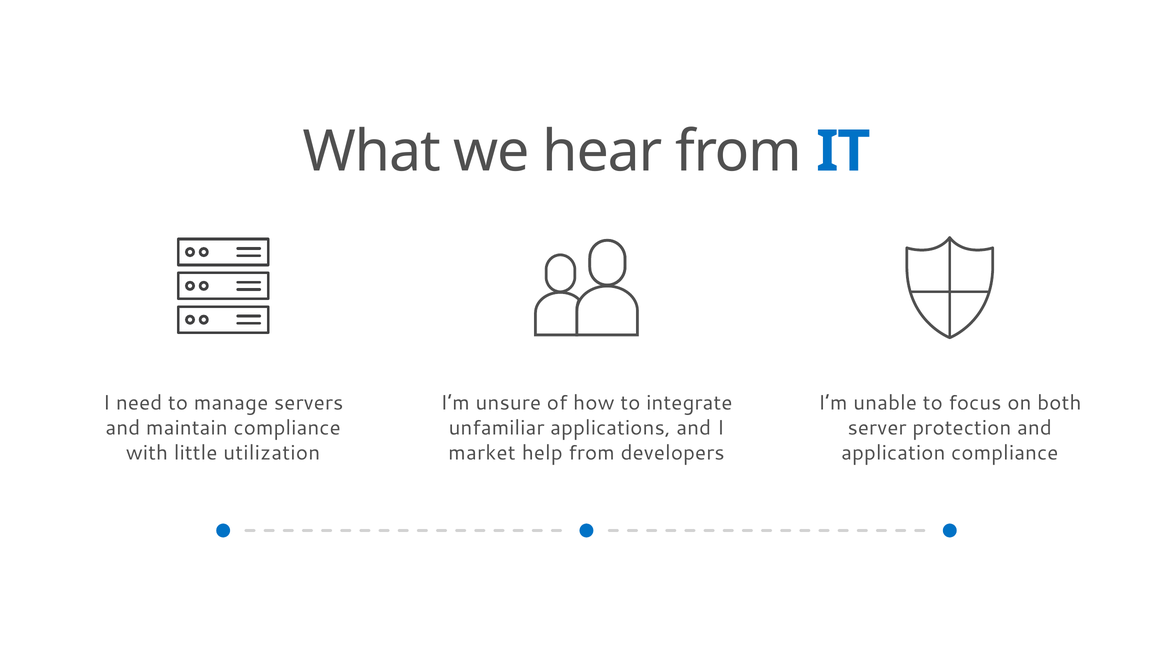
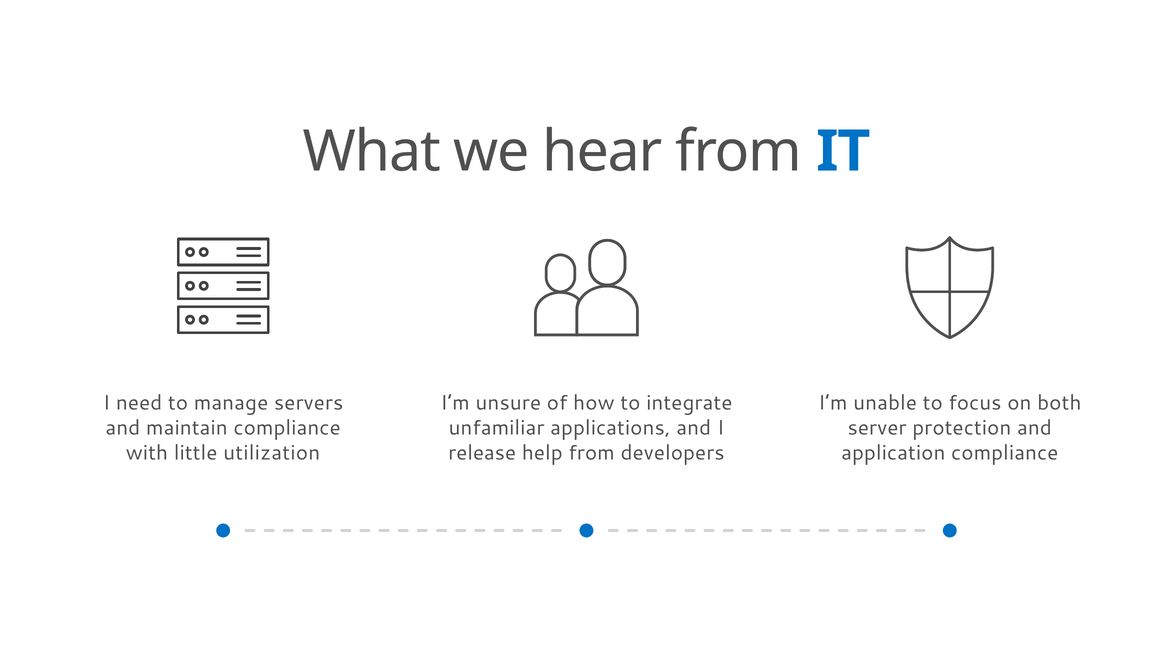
market: market -> release
